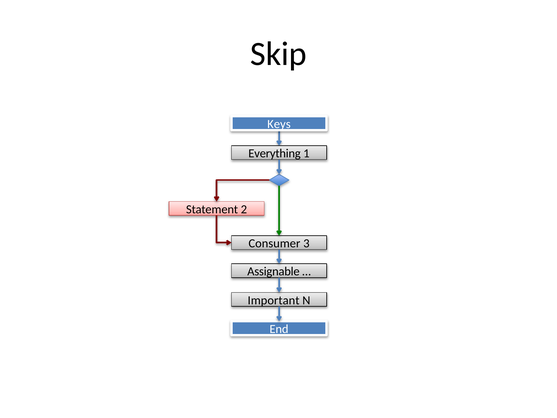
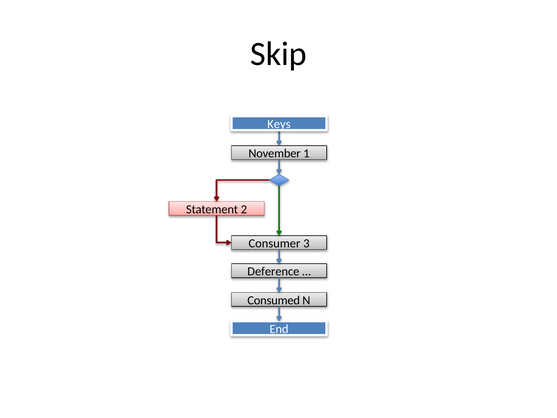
Everything: Everything -> November
Assignable: Assignable -> Deference
Important: Important -> Consumed
